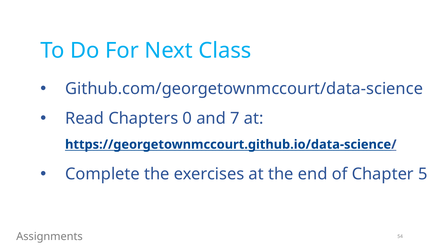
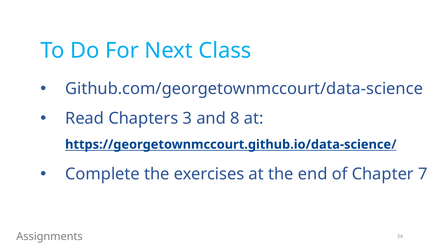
0: 0 -> 3
7: 7 -> 8
5: 5 -> 7
